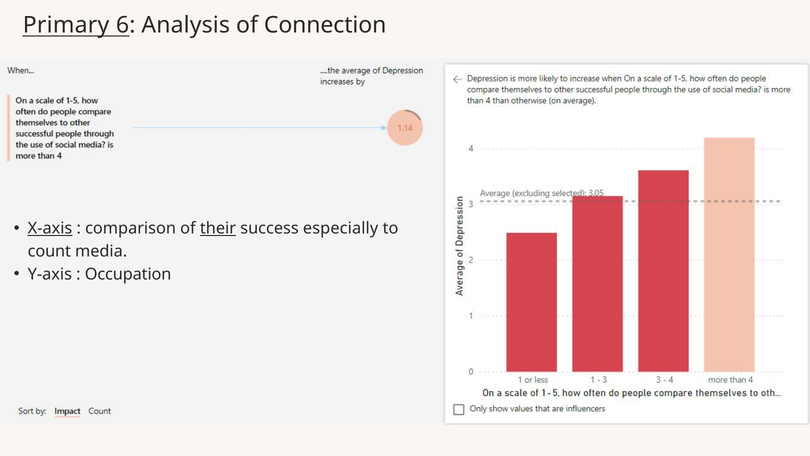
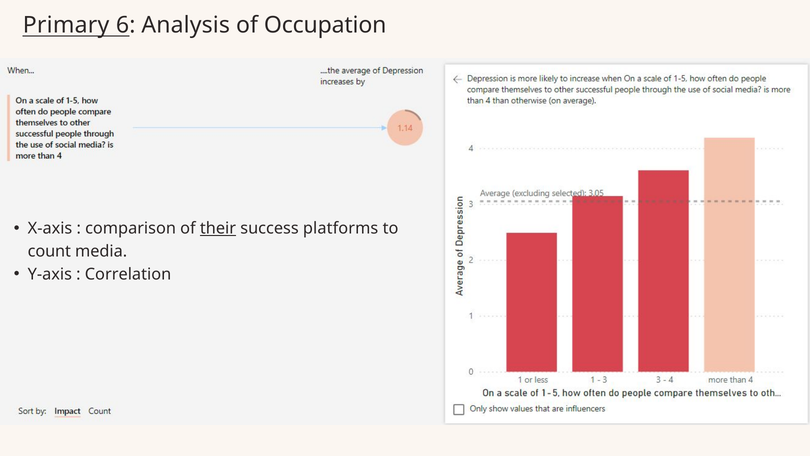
Connection: Connection -> Occupation
X-axis underline: present -> none
especially: especially -> platforms
Occupation: Occupation -> Correlation
